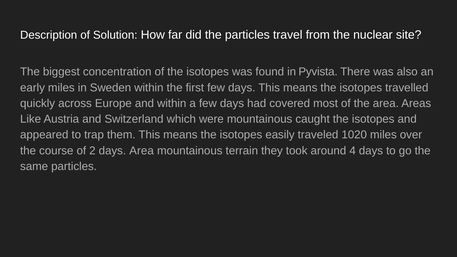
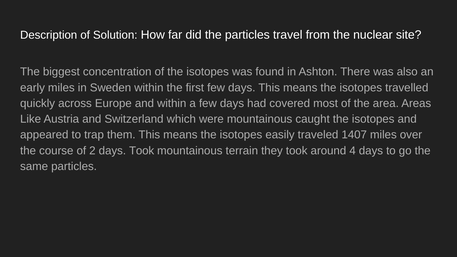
Pyvista: Pyvista -> Ashton
1020: 1020 -> 1407
days Area: Area -> Took
